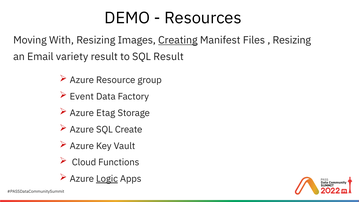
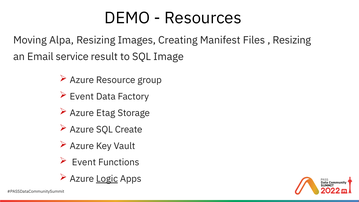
With: With -> Alpa
Creating underline: present -> none
variety: variety -> service
SQL Result: Result -> Image
Cloud at (84, 162): Cloud -> Event
